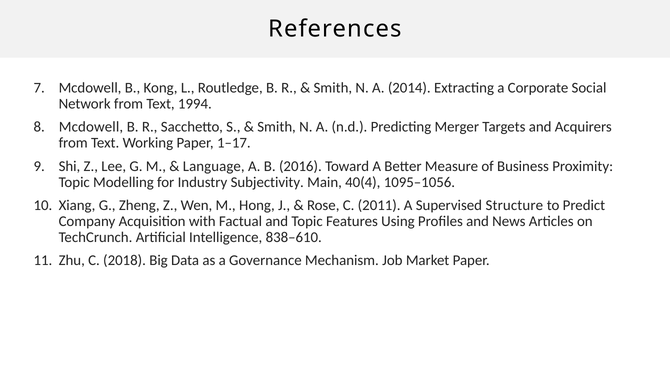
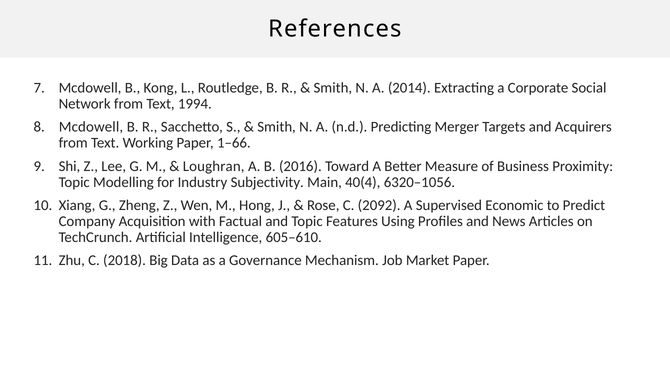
1–17: 1–17 -> 1–66
Language: Language -> Loughran
1095–1056: 1095–1056 -> 6320–1056
2011: 2011 -> 2092
Structure: Structure -> Economic
838–610: 838–610 -> 605–610
